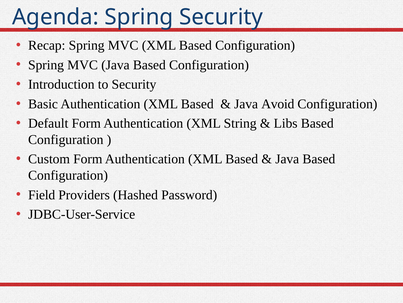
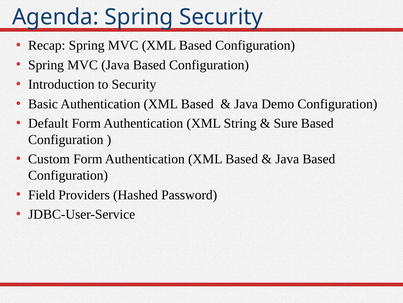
Avoid: Avoid -> Demo
Libs: Libs -> Sure
